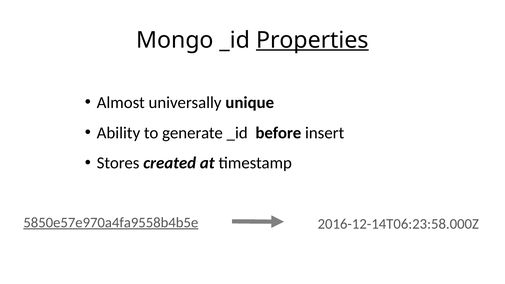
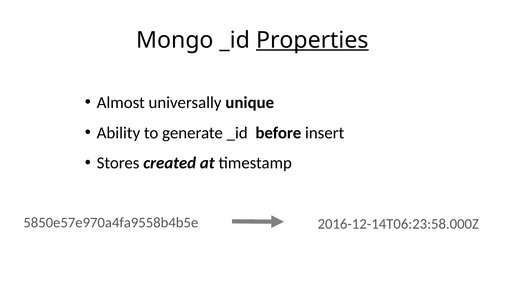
5850e57e970a4fa9558b4b5e underline: present -> none
